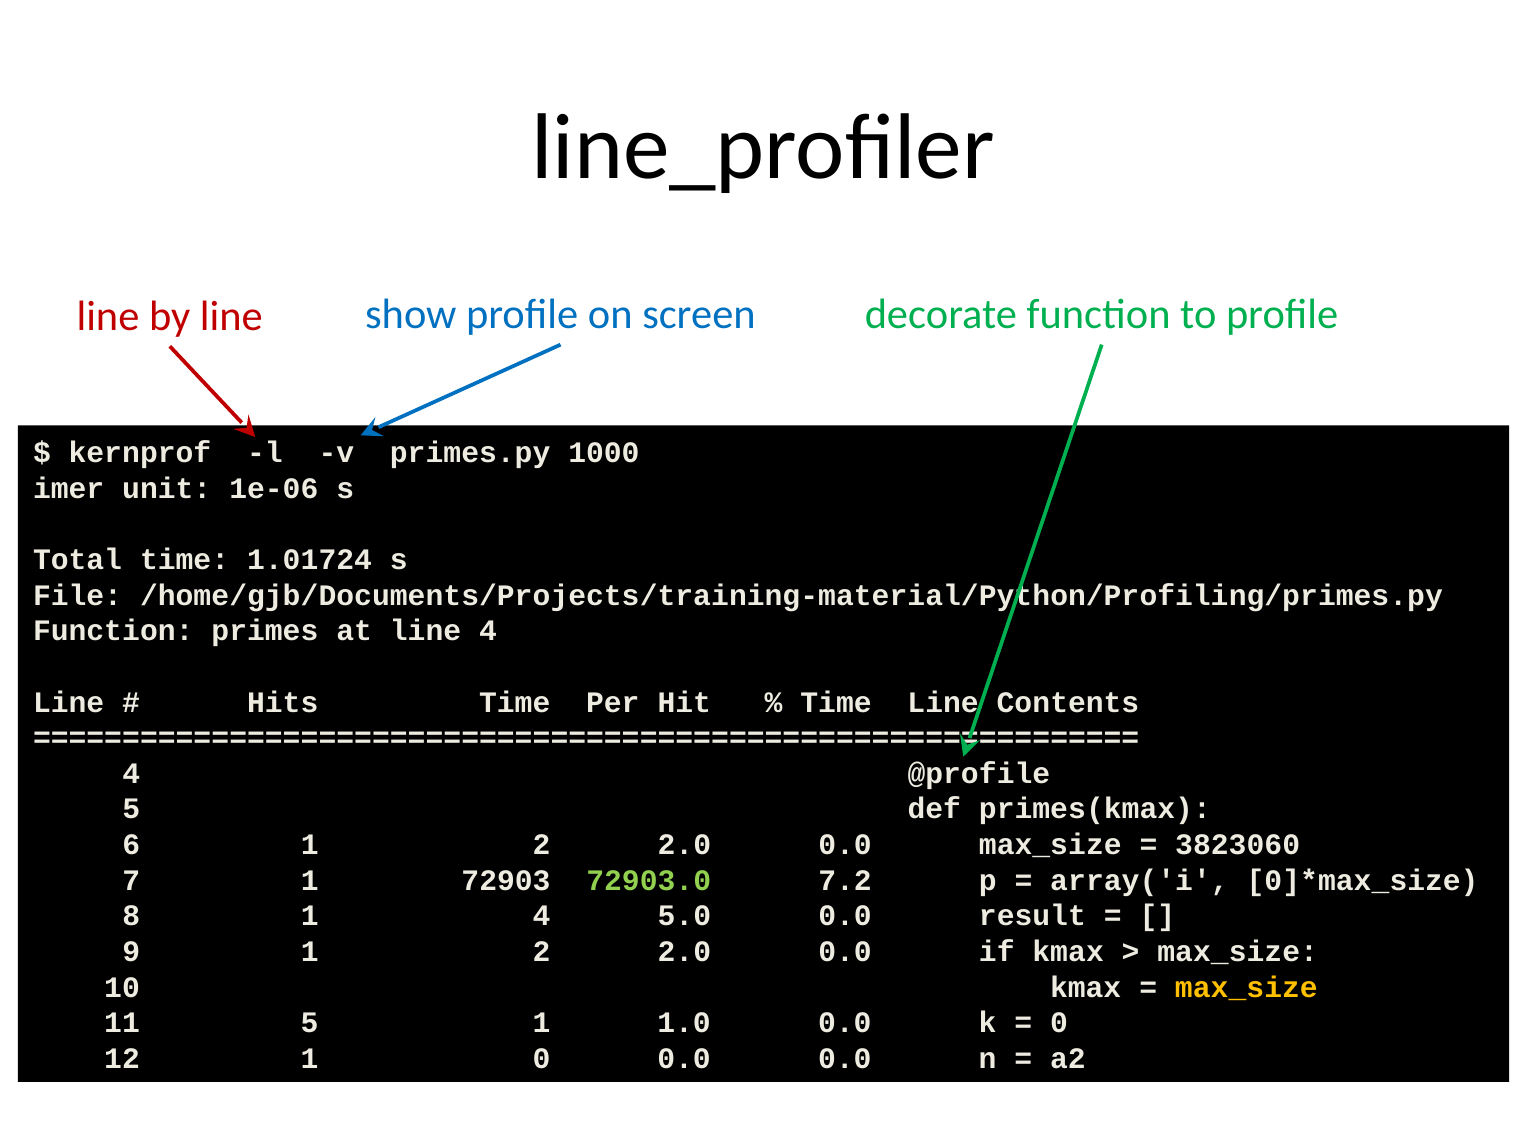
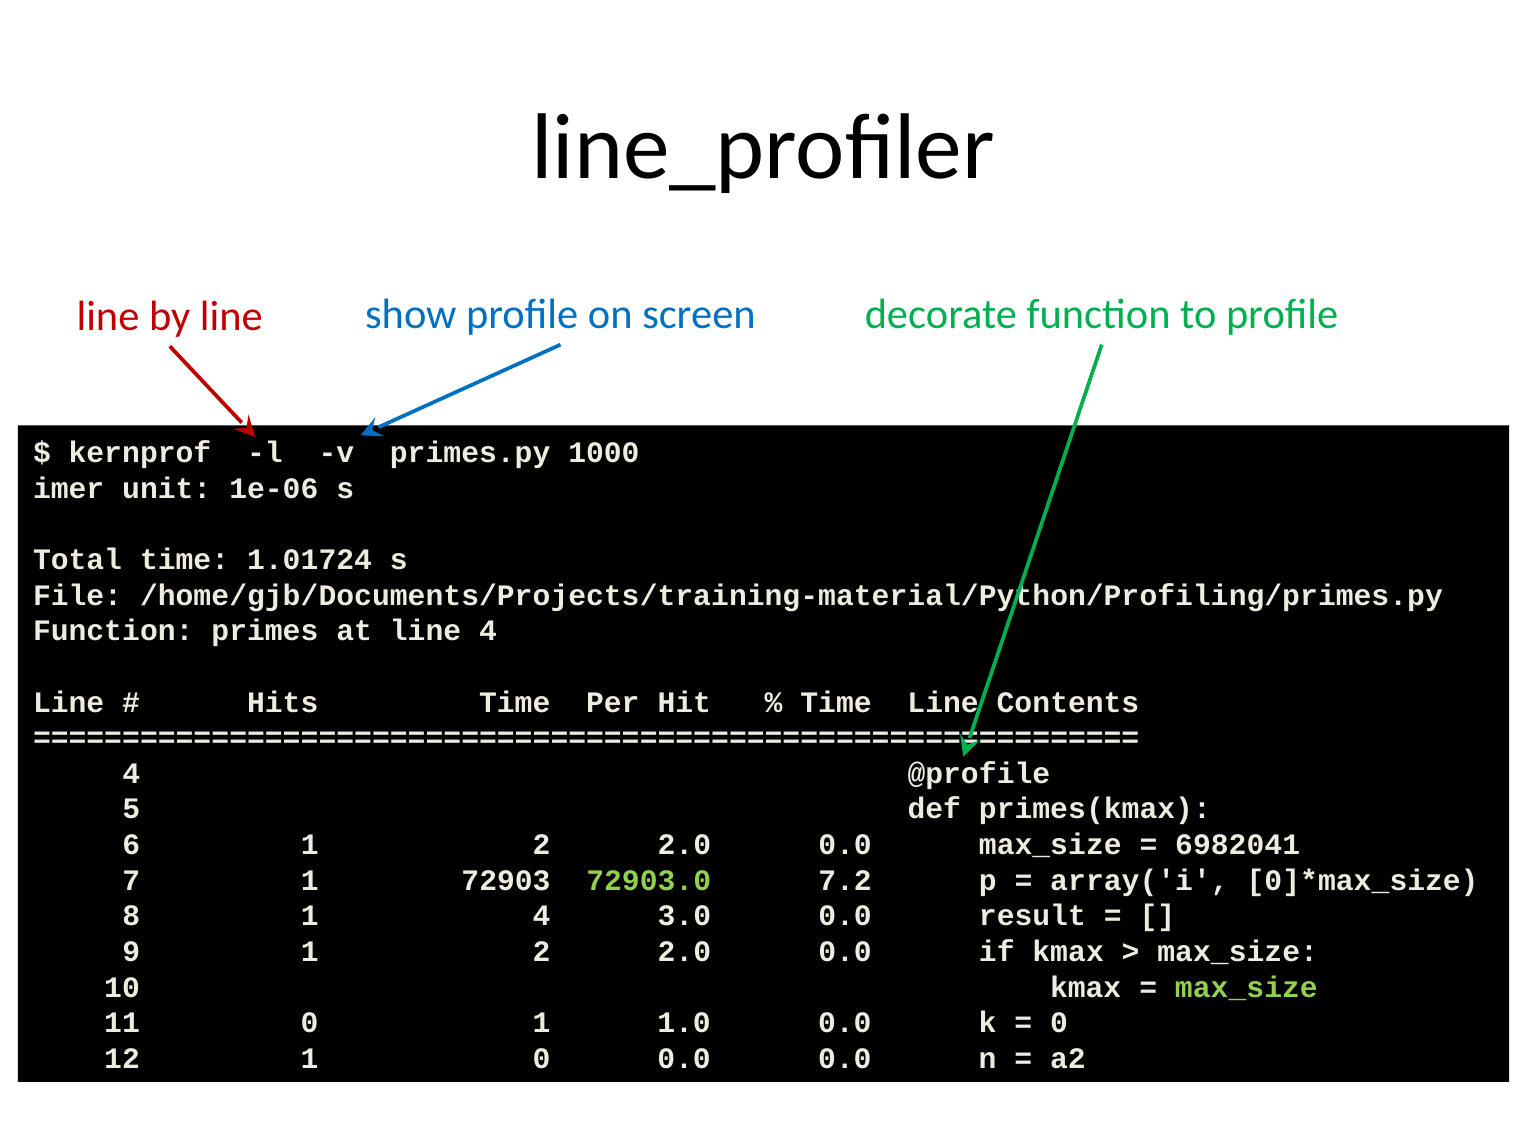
3823060: 3823060 -> 6982041
5.0: 5.0 -> 3.0
max_size at (1246, 988) colour: yellow -> light green
11 5: 5 -> 0
